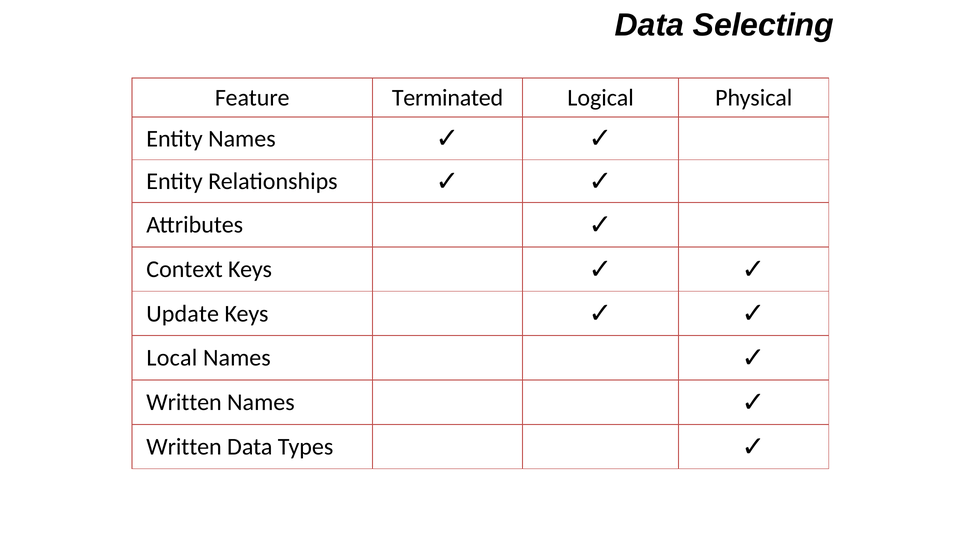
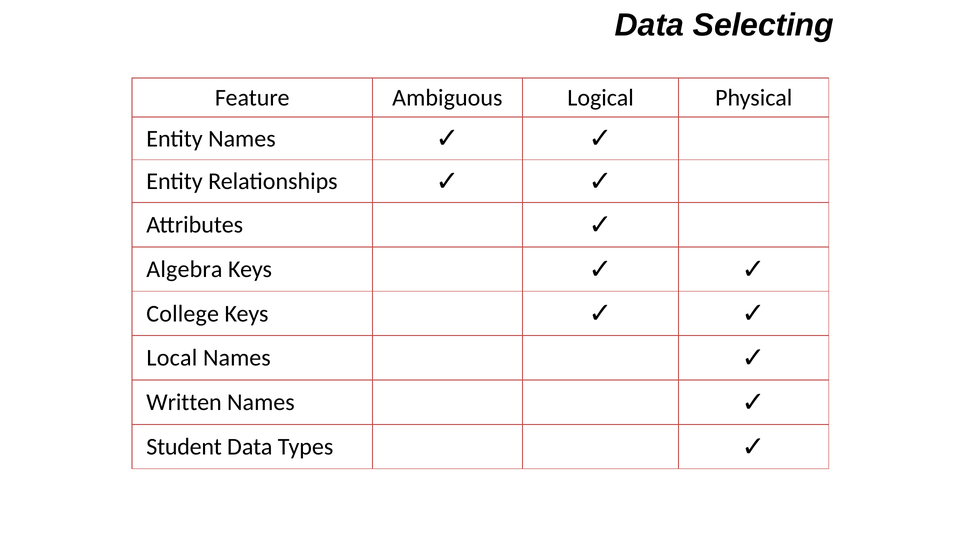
Terminated: Terminated -> Ambiguous
Context: Context -> Algebra
Update: Update -> College
Written at (184, 446): Written -> Student
